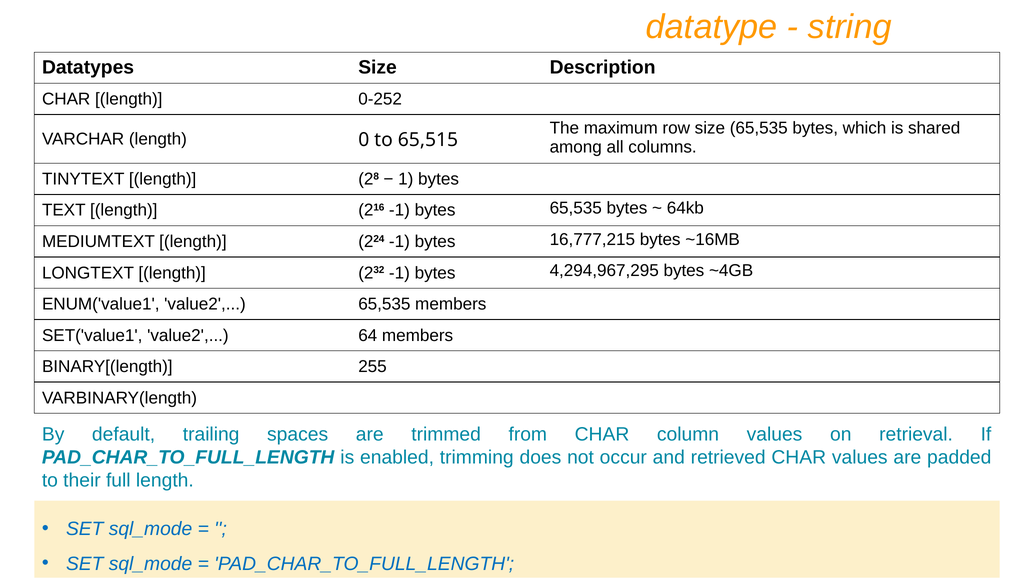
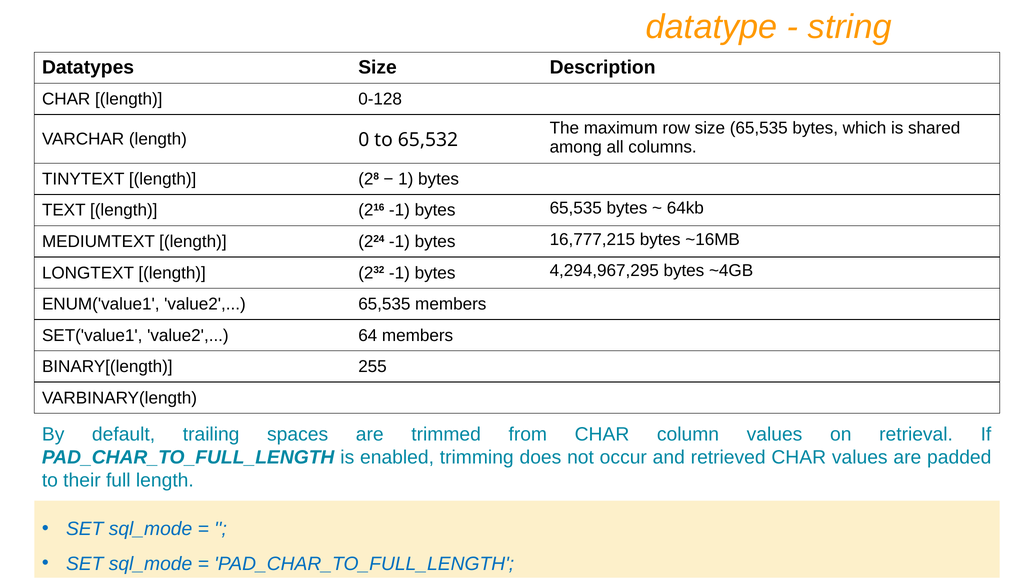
0-252: 0-252 -> 0-128
65,515: 65,515 -> 65,532
